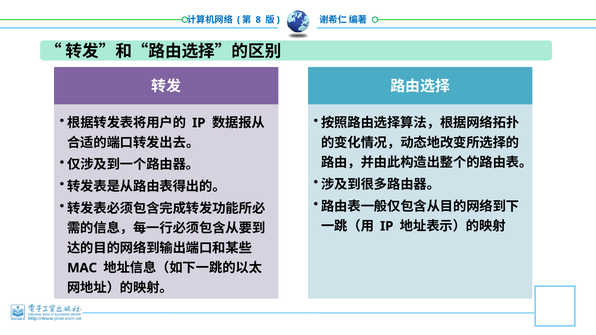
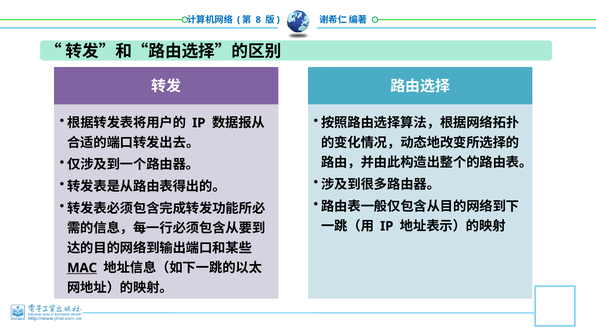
MAC underline: none -> present
